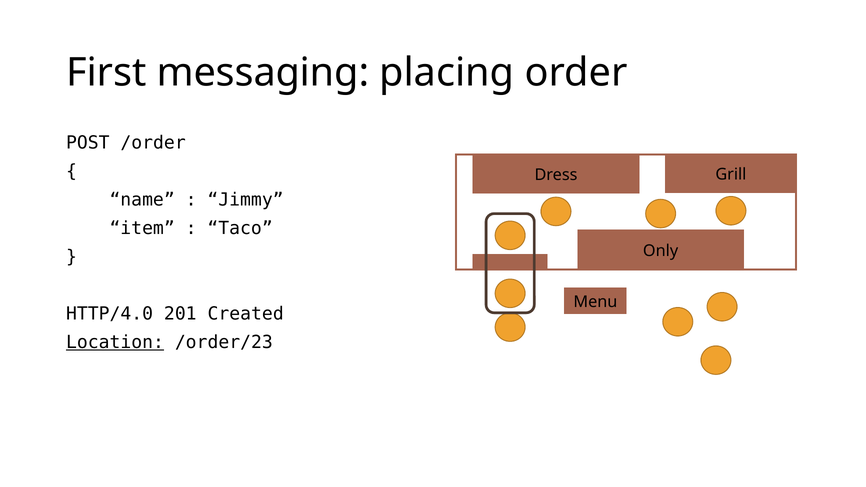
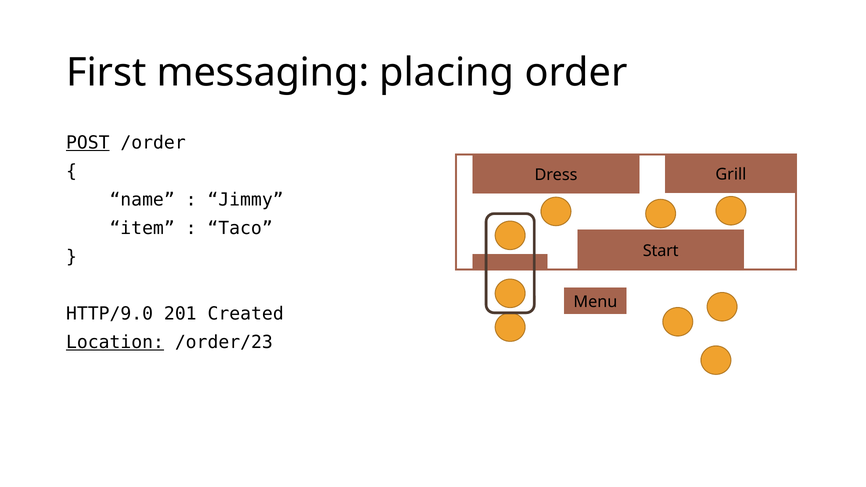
POST underline: none -> present
Only: Only -> Start
HTTP/4.0: HTTP/4.0 -> HTTP/9.0
